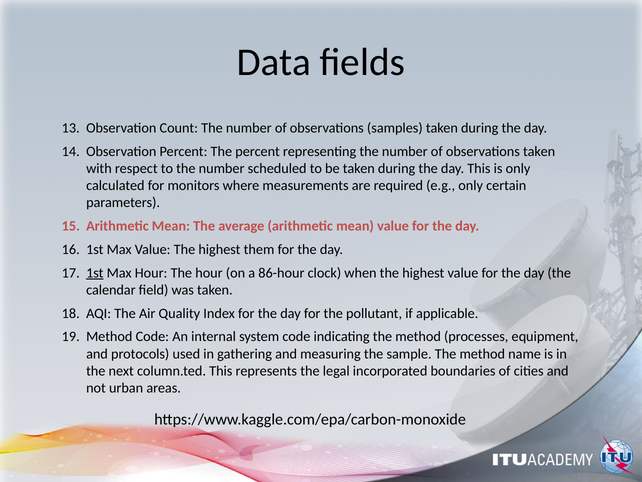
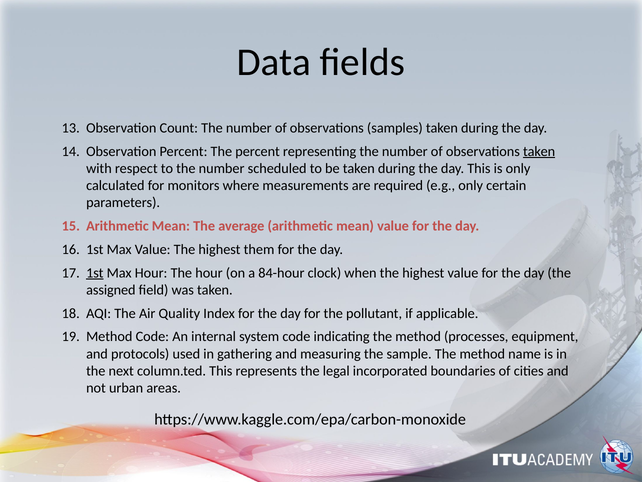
taken at (539, 151) underline: none -> present
86-hour: 86-hour -> 84-hour
calendar: calendar -> assigned
